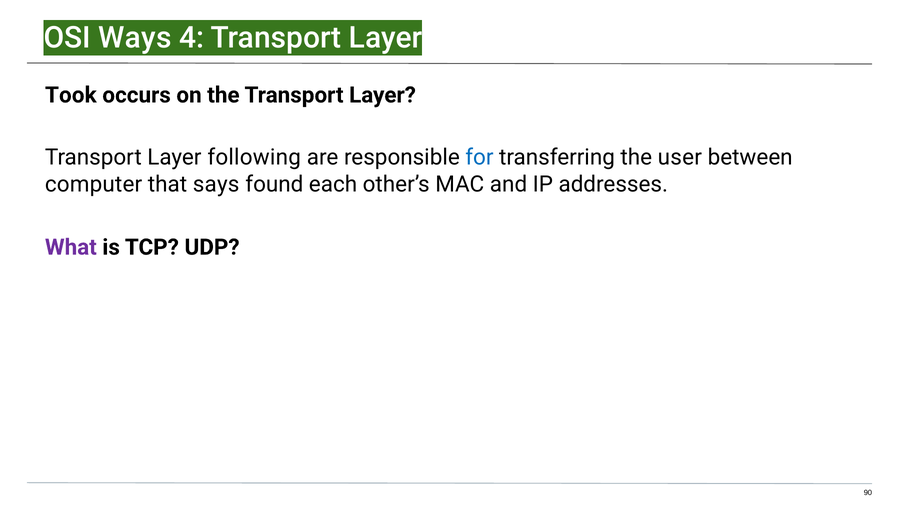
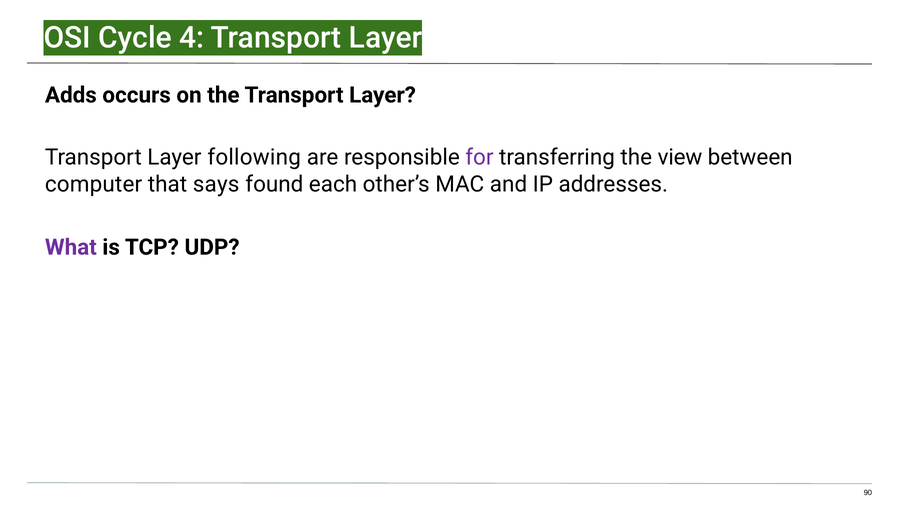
Ways: Ways -> Cycle
Took: Took -> Adds
for colour: blue -> purple
user: user -> view
